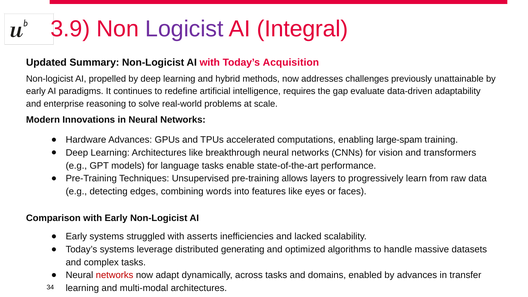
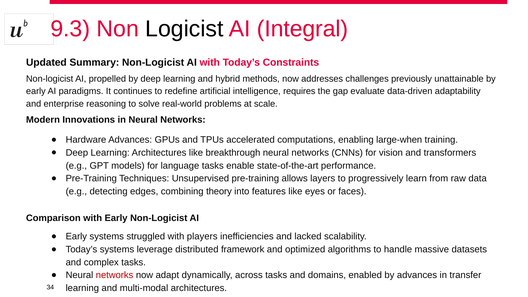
3.9: 3.9 -> 9.3
Logicist colour: purple -> black
Acquisition: Acquisition -> Constraints
large-spam: large-spam -> large-when
words: words -> theory
asserts: asserts -> players
generating: generating -> framework
